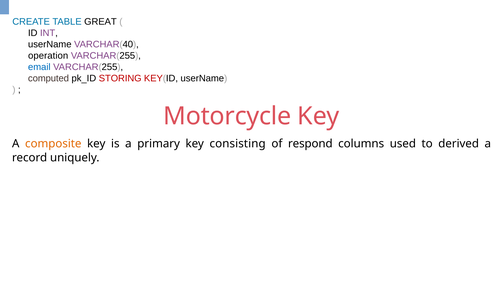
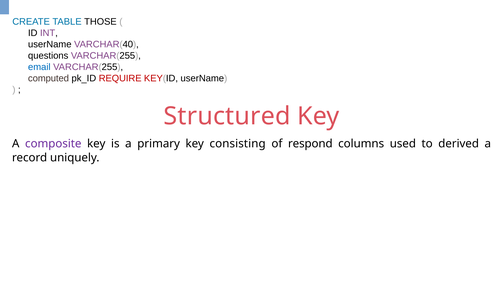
GREAT: GREAT -> THOSE
operation: operation -> questions
STORING: STORING -> REQUIRE
Motorcycle: Motorcycle -> Structured
composite colour: orange -> purple
